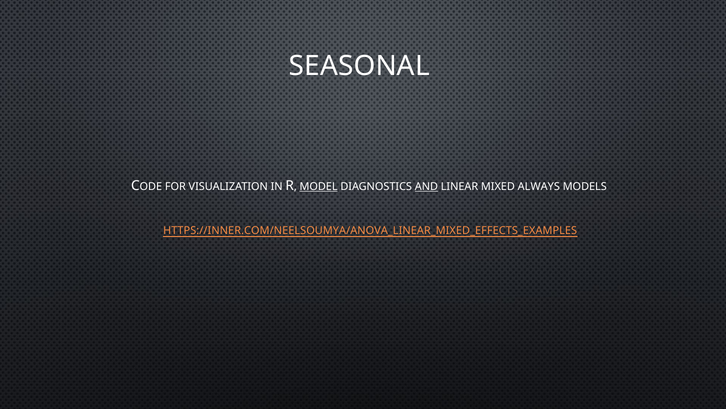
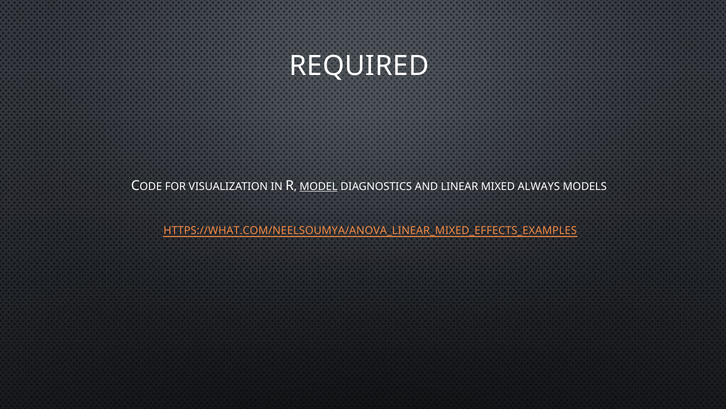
SEASONAL: SEASONAL -> REQUIRED
AND underline: present -> none
HTTPS://INNER.COM/NEELSOUMYA/ANOVA_LINEAR_MIXED_EFFECTS_EXAMPLES: HTTPS://INNER.COM/NEELSOUMYA/ANOVA_LINEAR_MIXED_EFFECTS_EXAMPLES -> HTTPS://WHAT.COM/NEELSOUMYA/ANOVA_LINEAR_MIXED_EFFECTS_EXAMPLES
